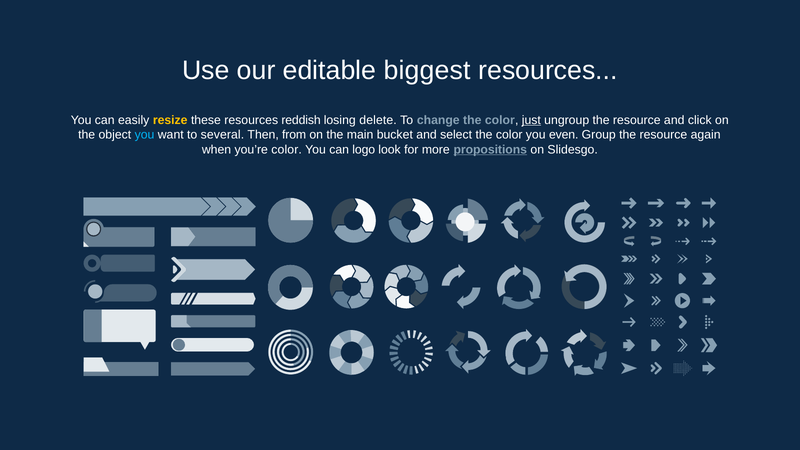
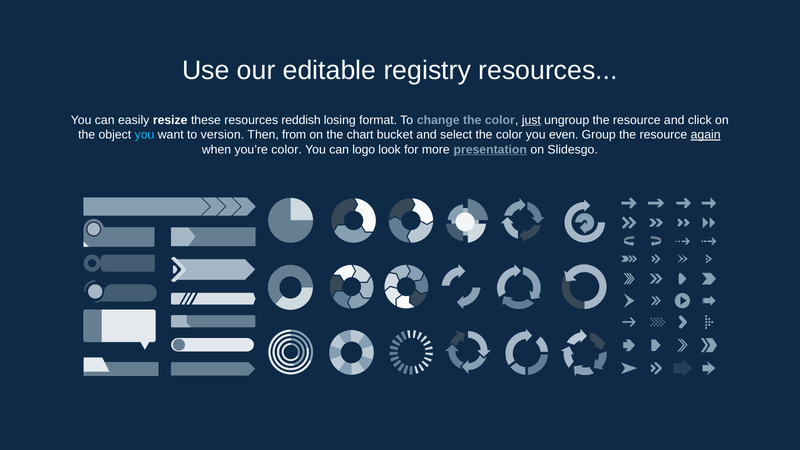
biggest: biggest -> registry
resize colour: yellow -> white
delete: delete -> format
several: several -> version
main: main -> chart
again underline: none -> present
propositions: propositions -> presentation
